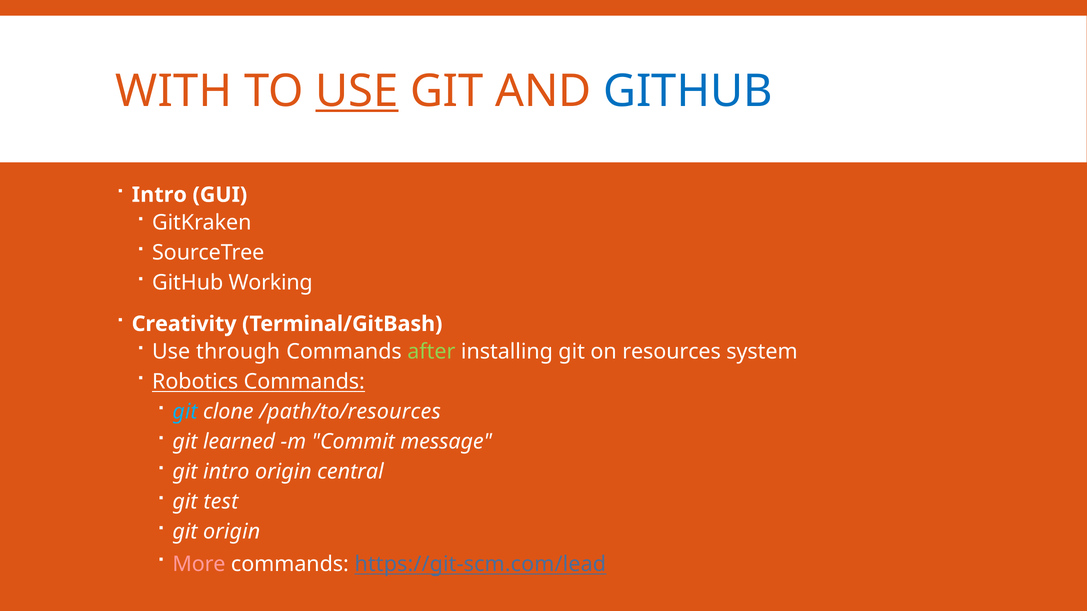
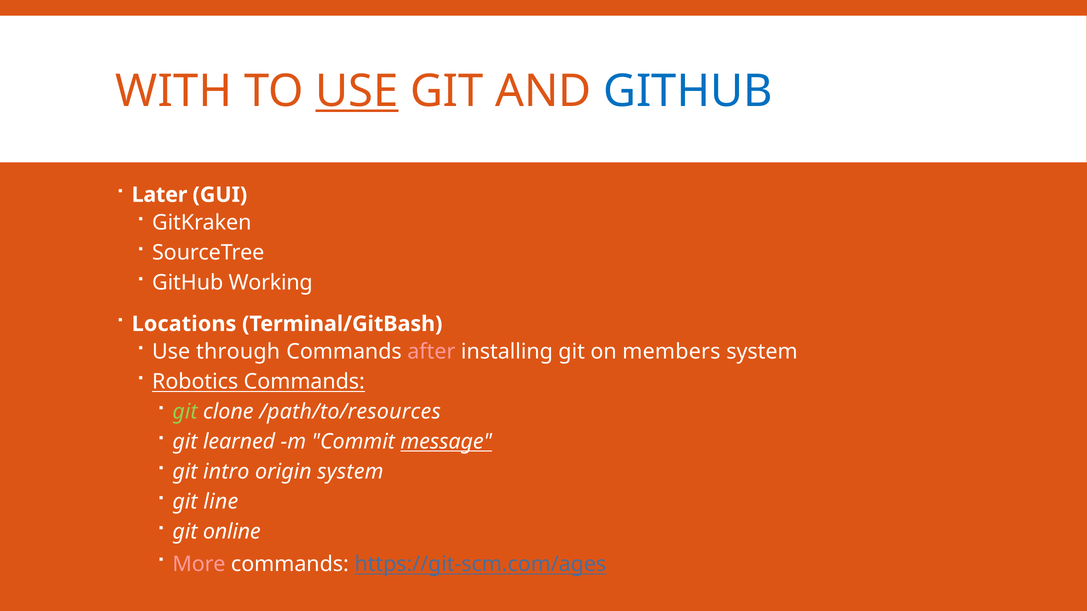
Intro at (159, 195): Intro -> Later
Creativity: Creativity -> Locations
after colour: light green -> pink
resources: resources -> members
git at (185, 412) colour: light blue -> light green
message underline: none -> present
origin central: central -> system
test: test -> line
git origin: origin -> online
https://git-scm.com/lead: https://git-scm.com/lead -> https://git-scm.com/ages
